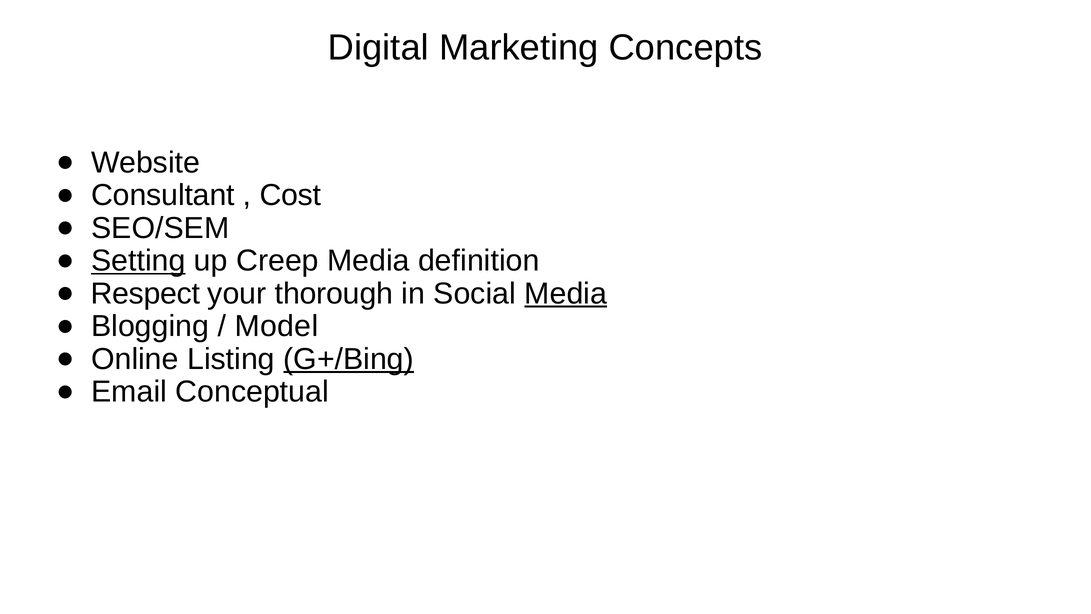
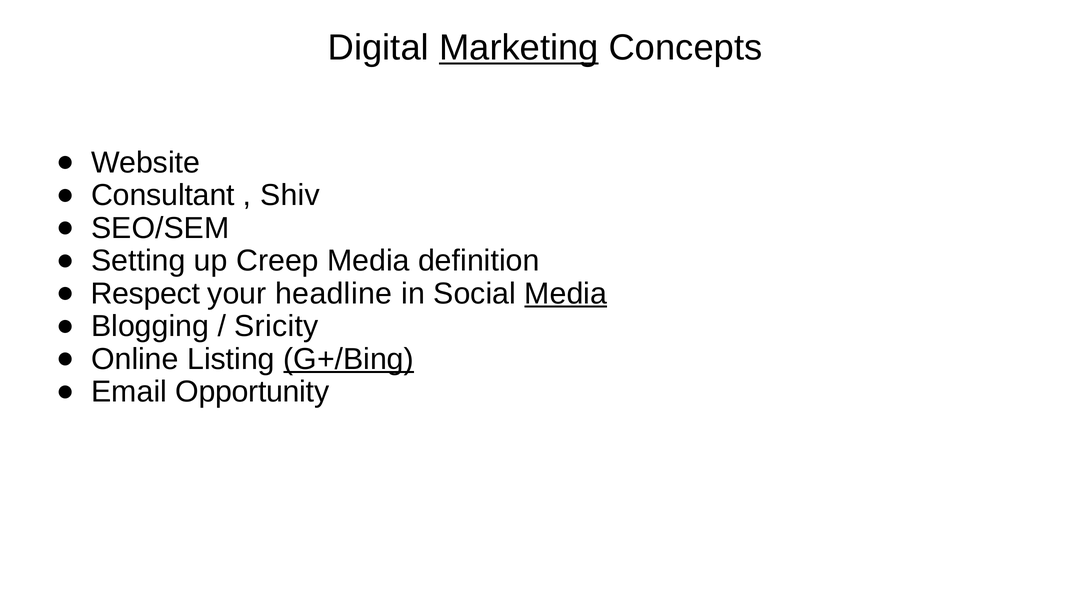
Marketing underline: none -> present
Cost: Cost -> Shiv
Setting underline: present -> none
thorough: thorough -> headline
Model: Model -> Sricity
Conceptual: Conceptual -> Opportunity
